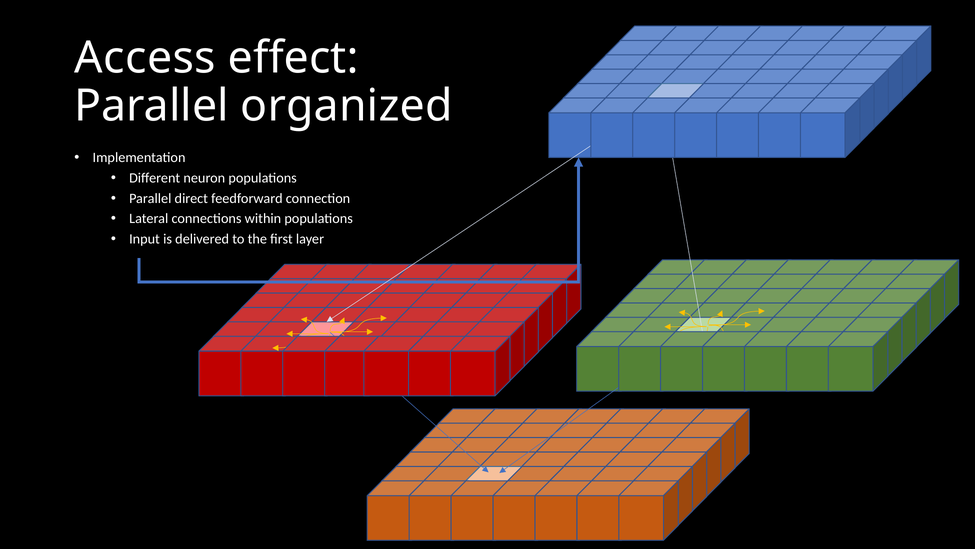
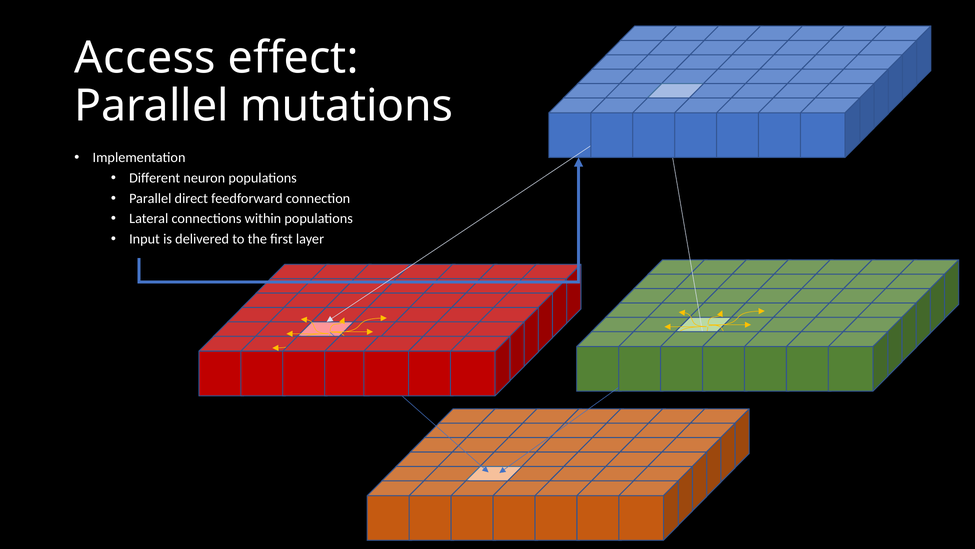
organized: organized -> mutations
